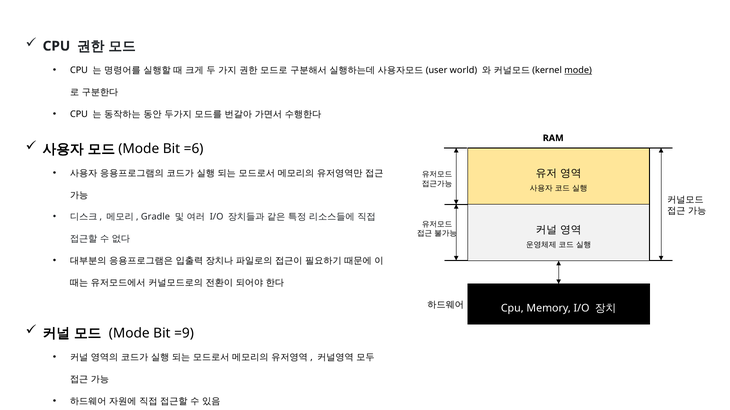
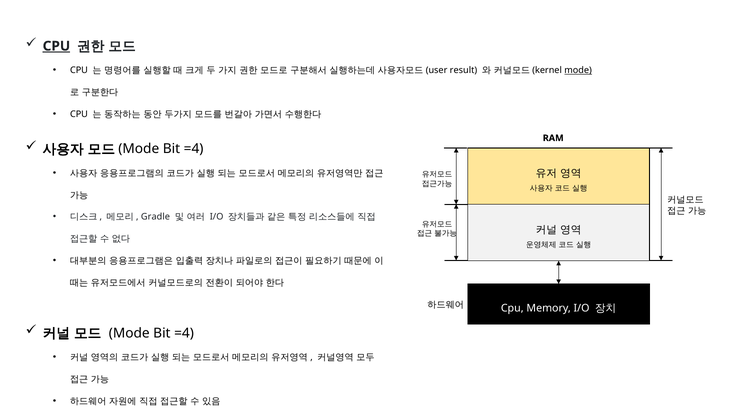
CPU at (56, 46) underline: none -> present
world: world -> result
=6 at (194, 149): =6 -> =4
Mode Bit =9: =9 -> =4
